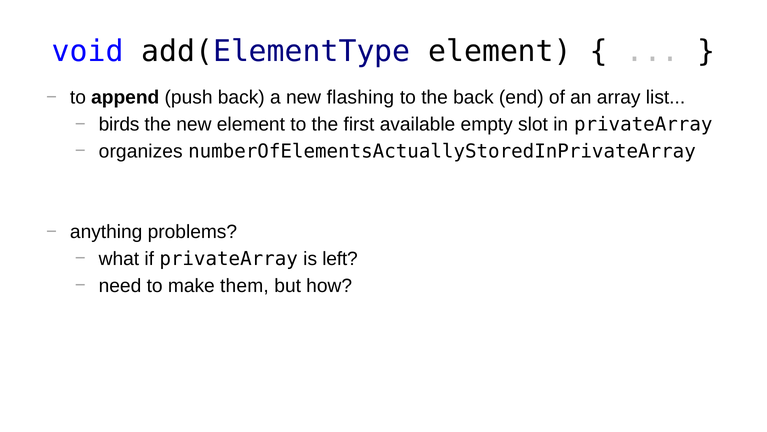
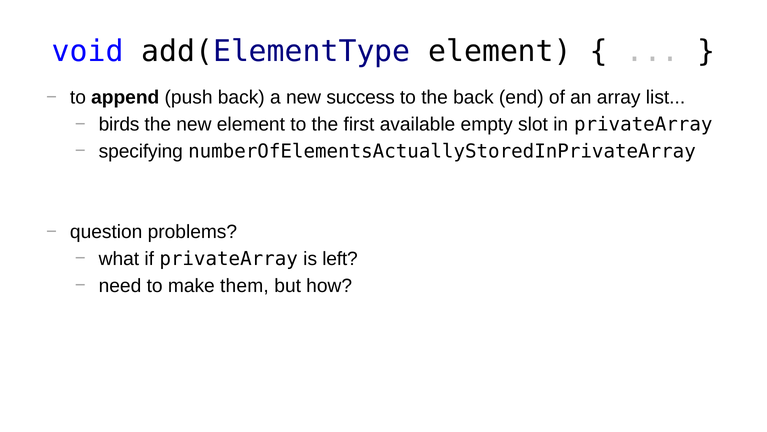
flashing: flashing -> success
organizes: organizes -> specifying
anything: anything -> question
